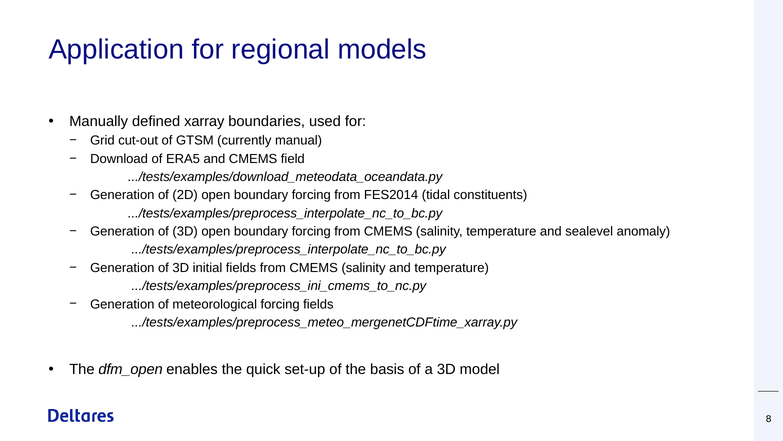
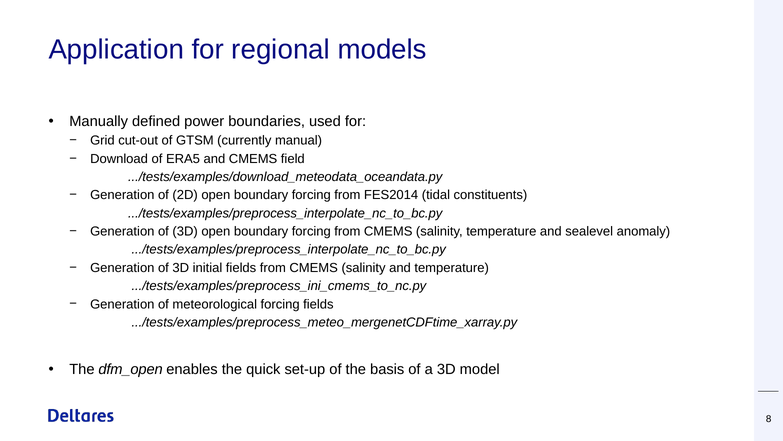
xarray: xarray -> power
